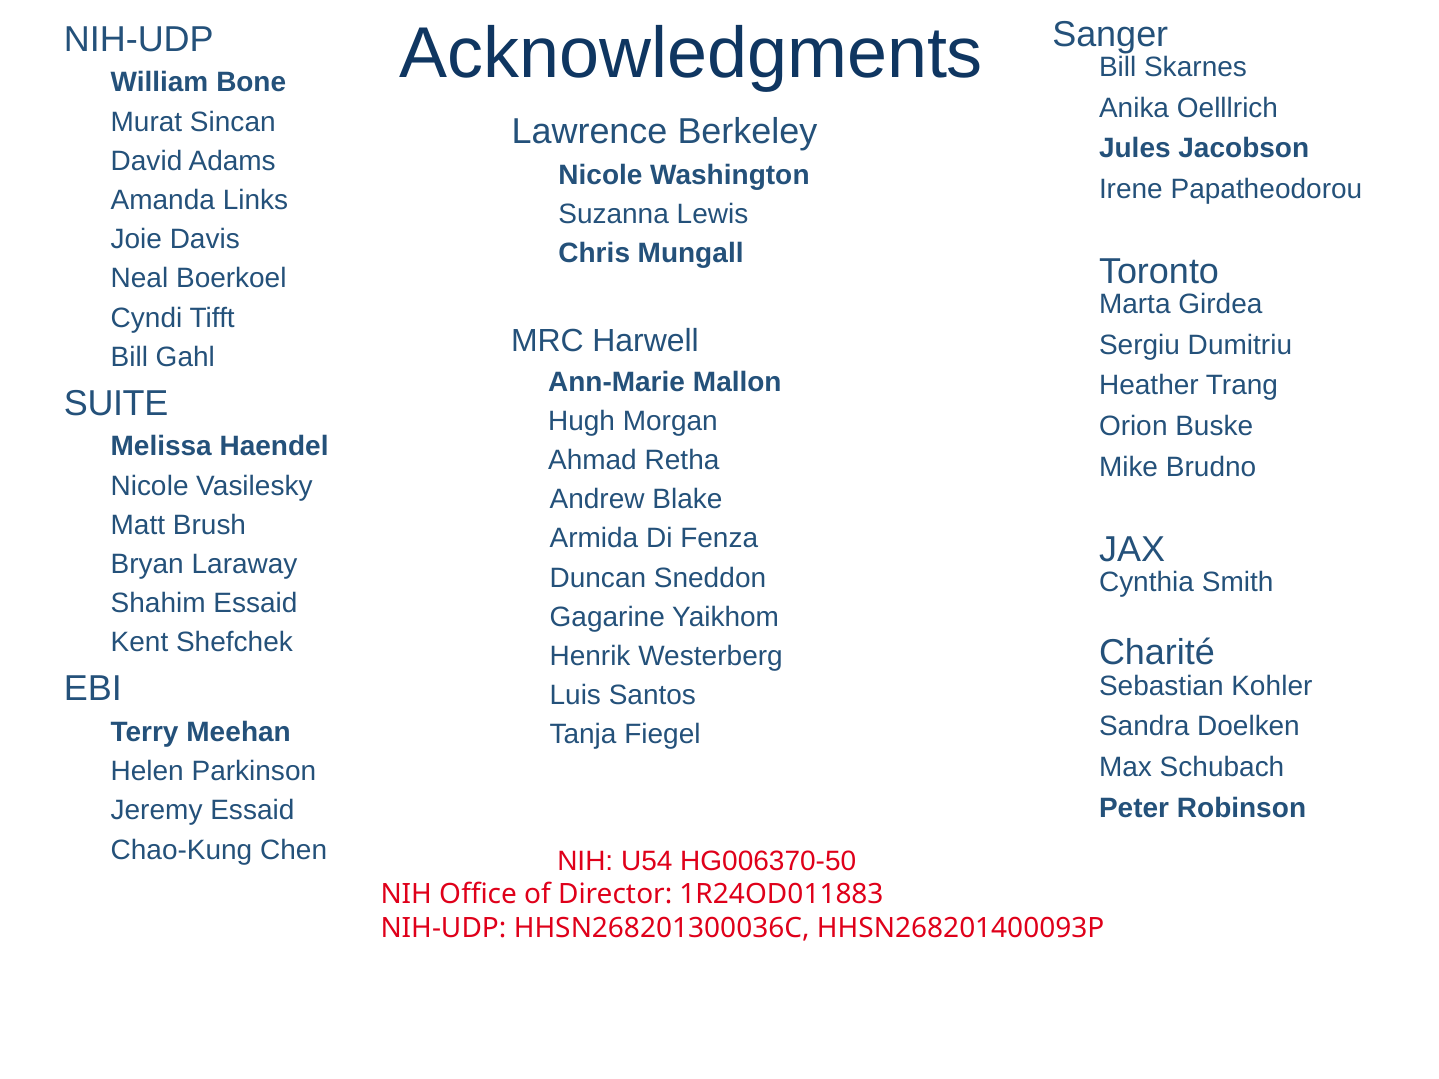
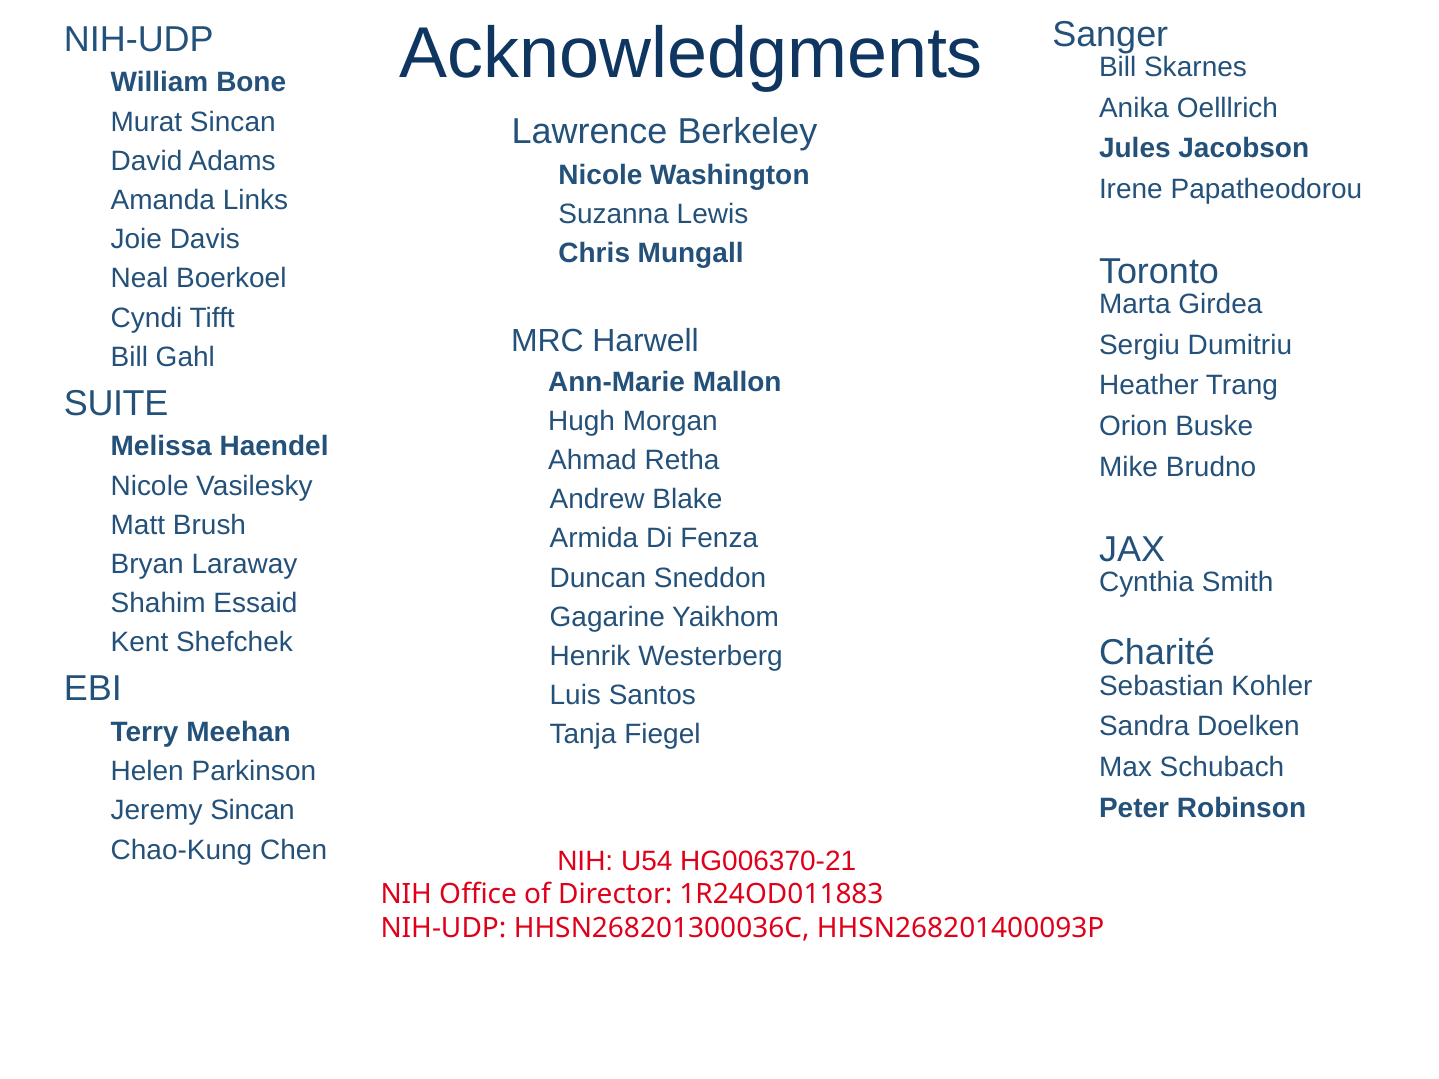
Jeremy Essaid: Essaid -> Sincan
HG006370-50: HG006370-50 -> HG006370-21
